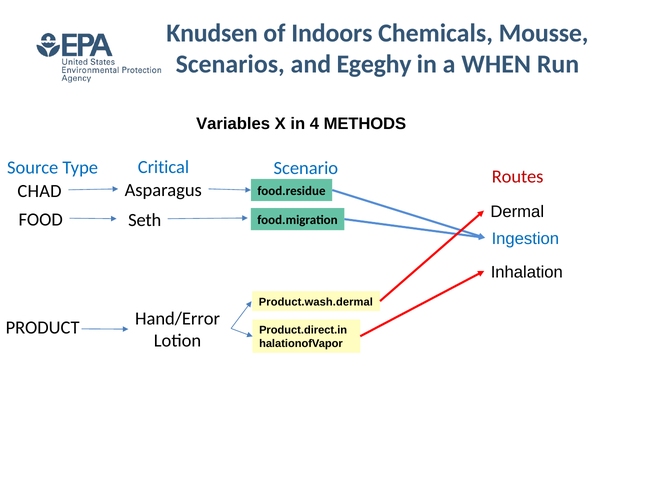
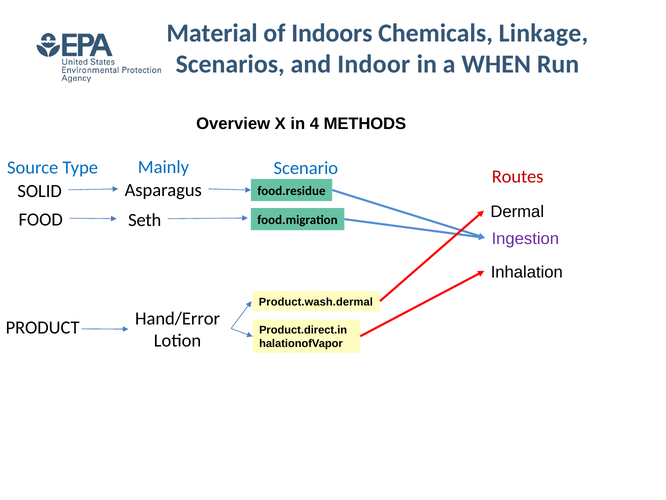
Knudsen: Knudsen -> Material
Mousse: Mousse -> Linkage
Egeghy: Egeghy -> Indoor
Variables: Variables -> Overview
Critical: Critical -> Mainly
CHAD: CHAD -> SOLID
Ingestion colour: blue -> purple
